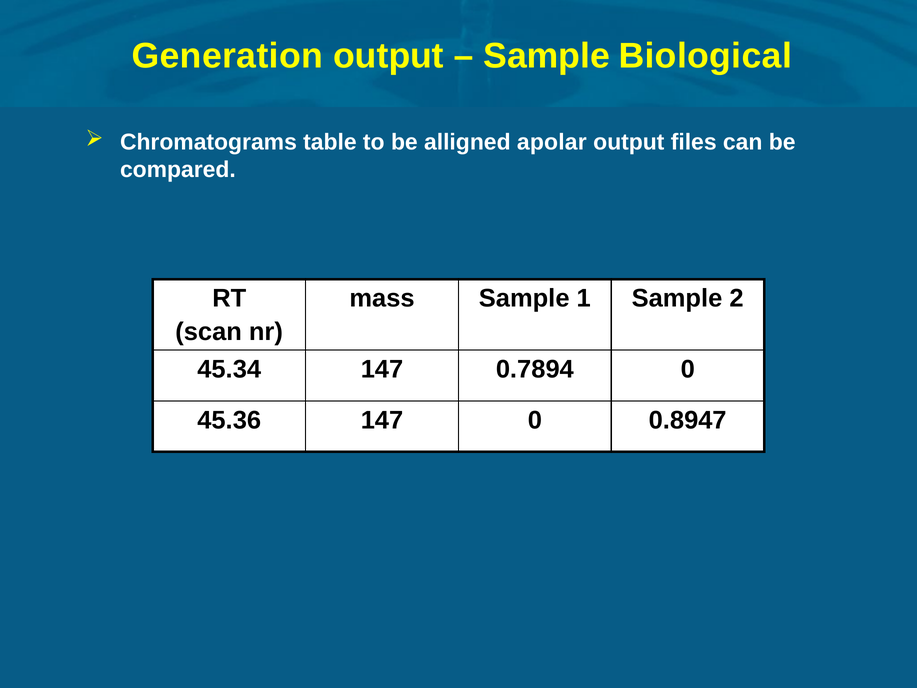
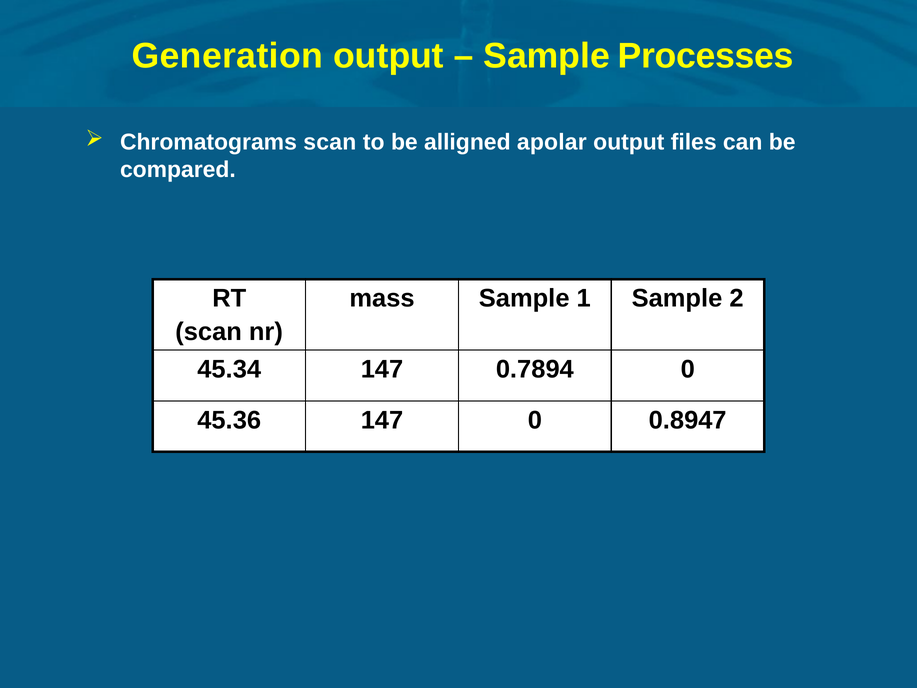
Biological: Biological -> Processes
Chromatograms table: table -> scan
